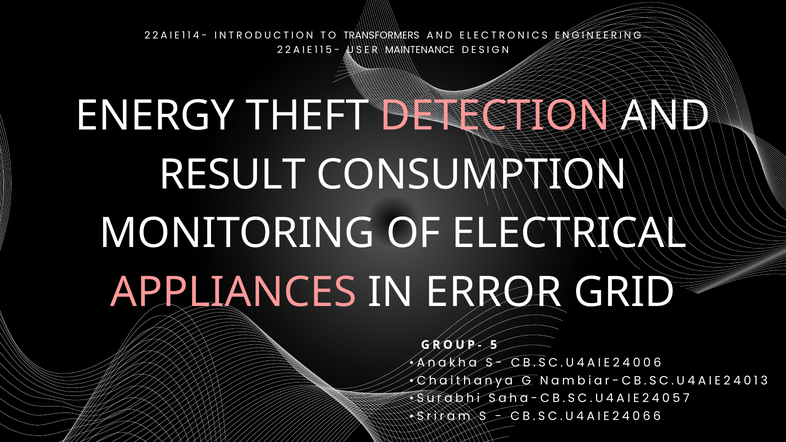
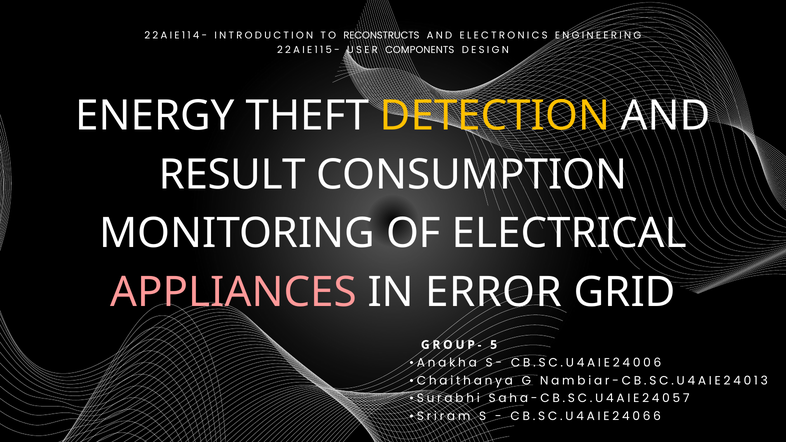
TRANSFORMERS: TRANSFORMERS -> RECONSTRUCTS
MAINTENANCE: MAINTENANCE -> COMPONENTS
DETECTION colour: pink -> yellow
